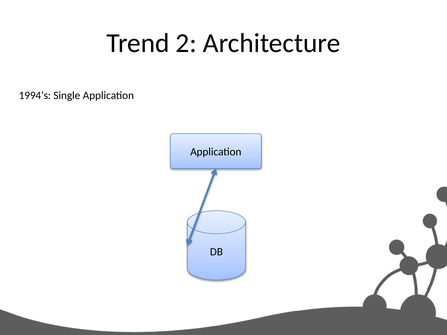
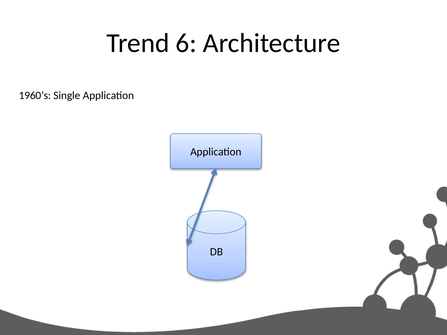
2: 2 -> 6
1994’s: 1994’s -> 1960’s
